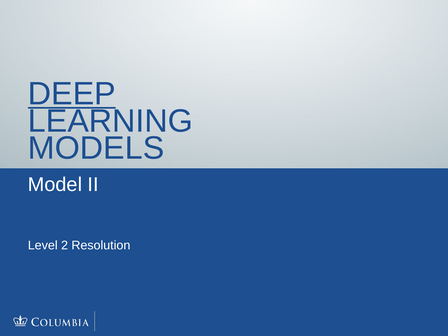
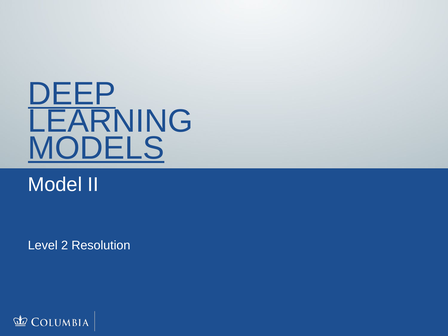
MODELS underline: none -> present
